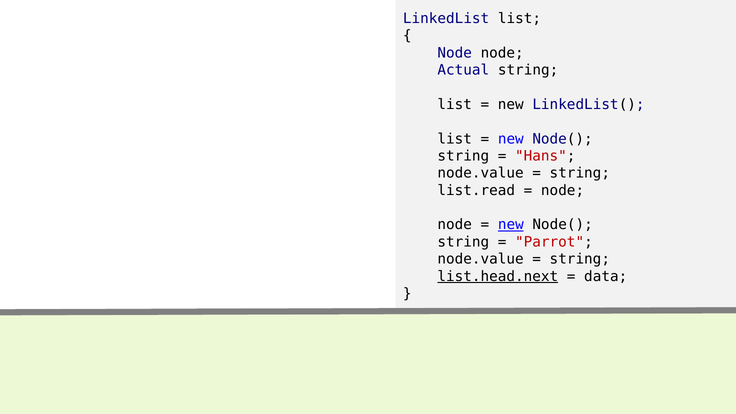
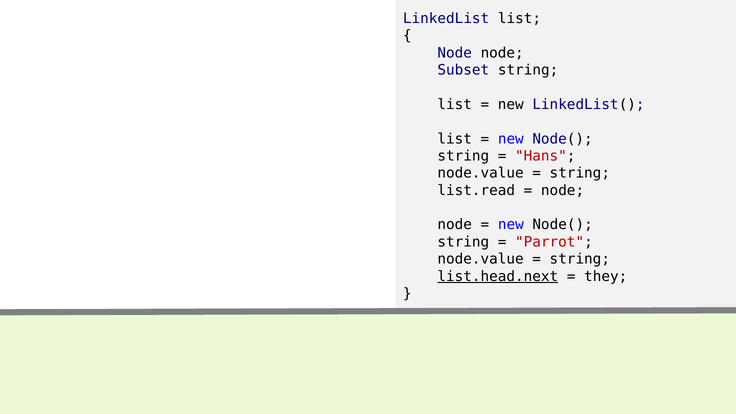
Actual: Actual -> Subset
new at (511, 225) underline: present -> none
data: data -> they
